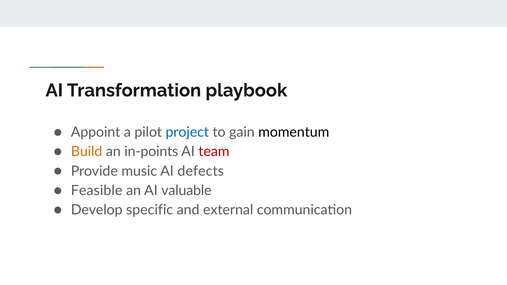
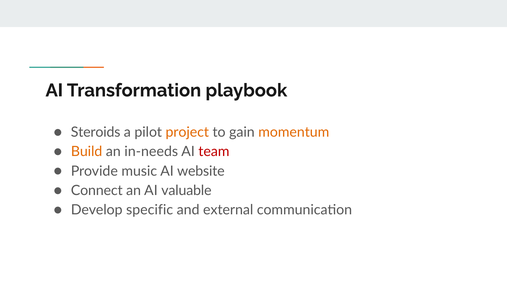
Appoint: Appoint -> Steroids
project colour: blue -> orange
momentum colour: black -> orange
in-points: in-points -> in-needs
defects: defects -> website
Feasible: Feasible -> Connect
